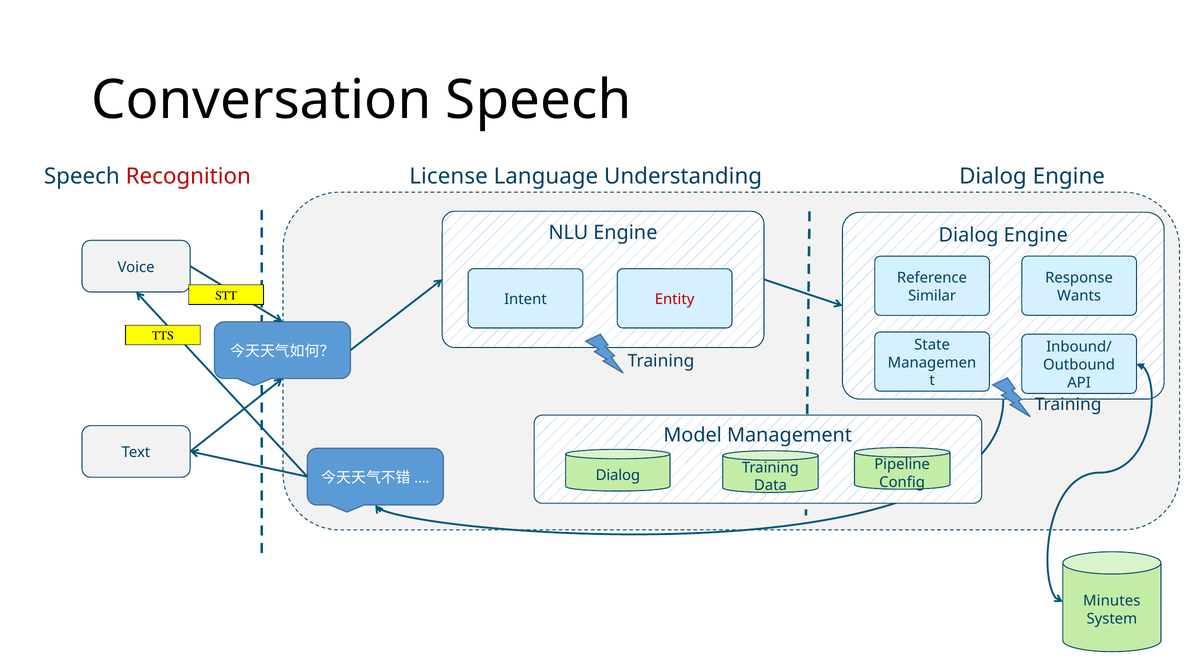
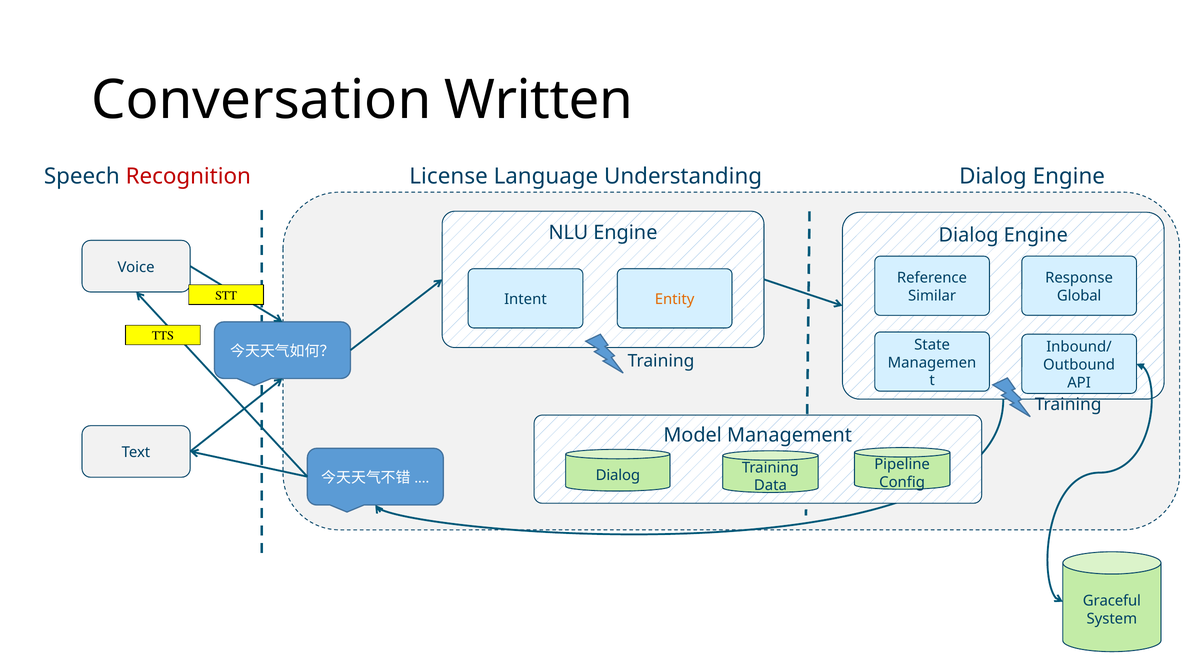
Conversation Speech: Speech -> Written
Wants: Wants -> Global
Entity colour: red -> orange
Minutes: Minutes -> Graceful
